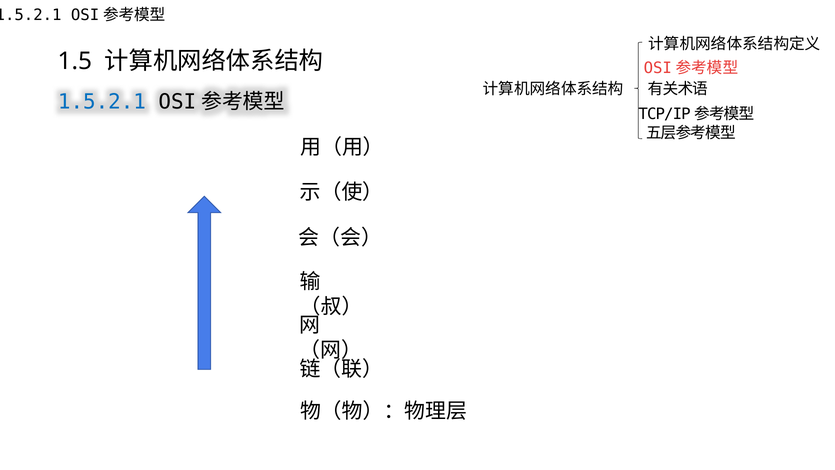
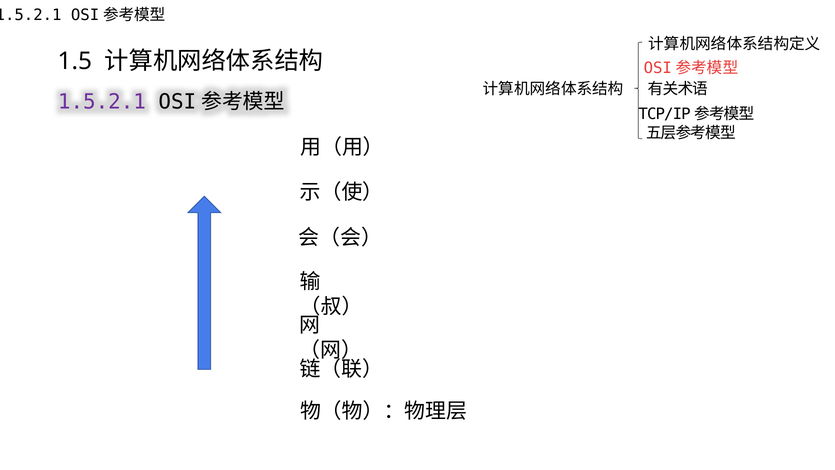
1.5.2.1 at (102, 102) colour: blue -> purple
